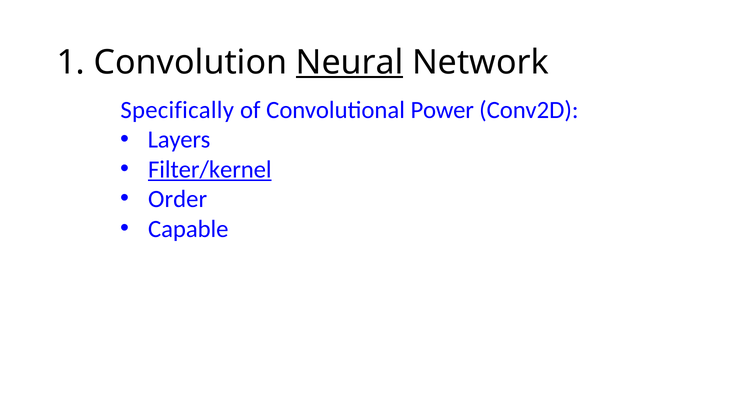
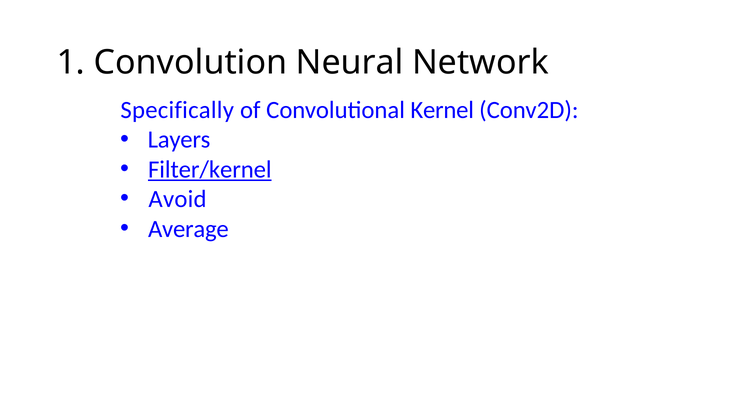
Neural underline: present -> none
Power: Power -> Kernel
Order: Order -> Avoid
Capable: Capable -> Average
